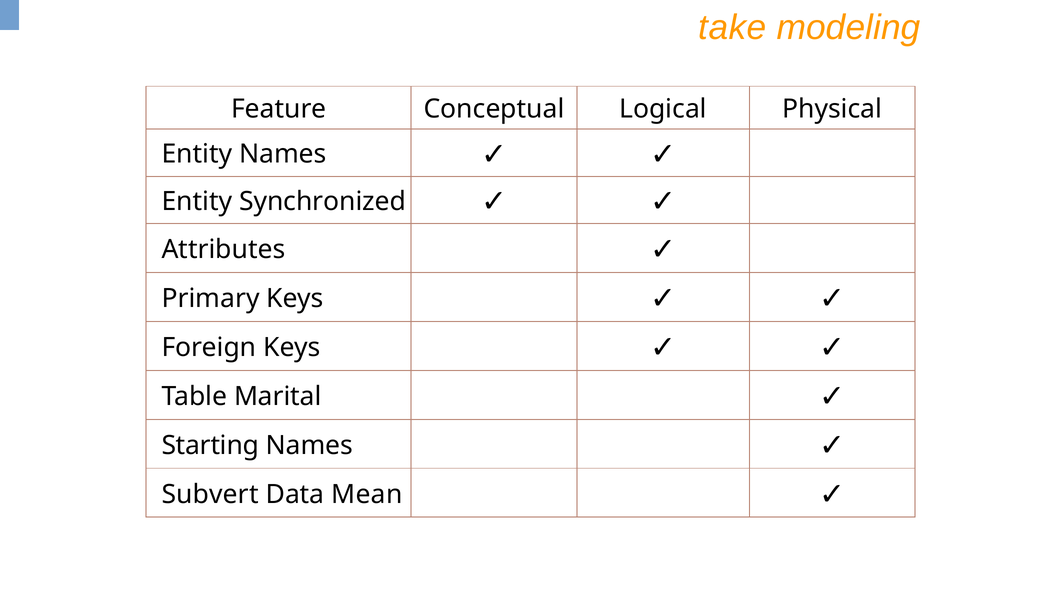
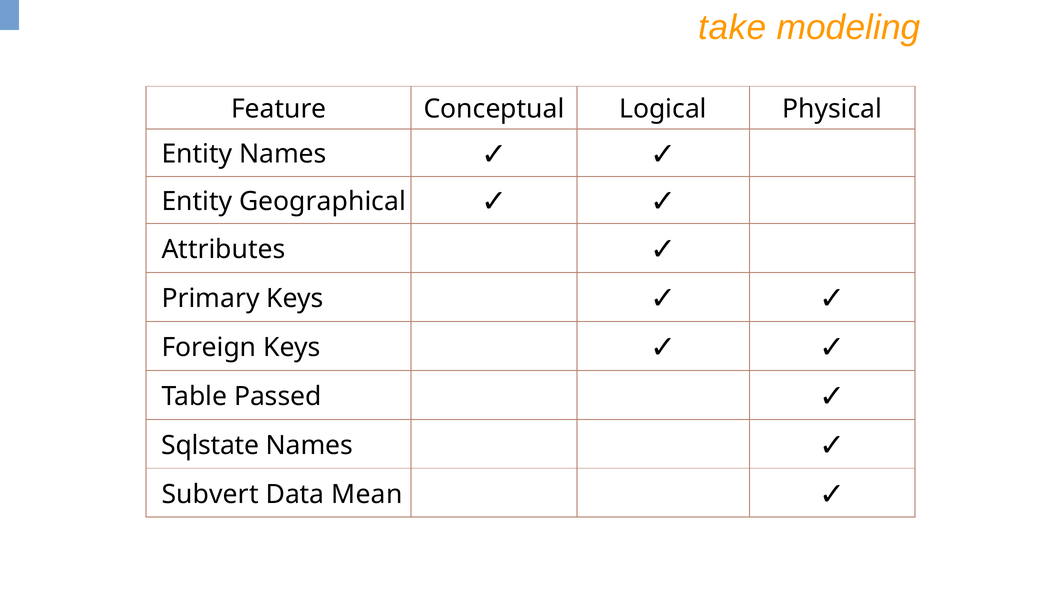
Synchronized: Synchronized -> Geographical
Marital: Marital -> Passed
Starting: Starting -> Sqlstate
